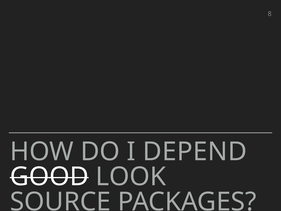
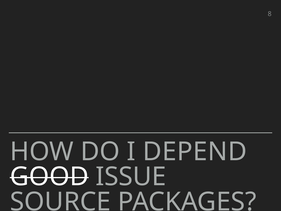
LOOK: LOOK -> ISSUE
